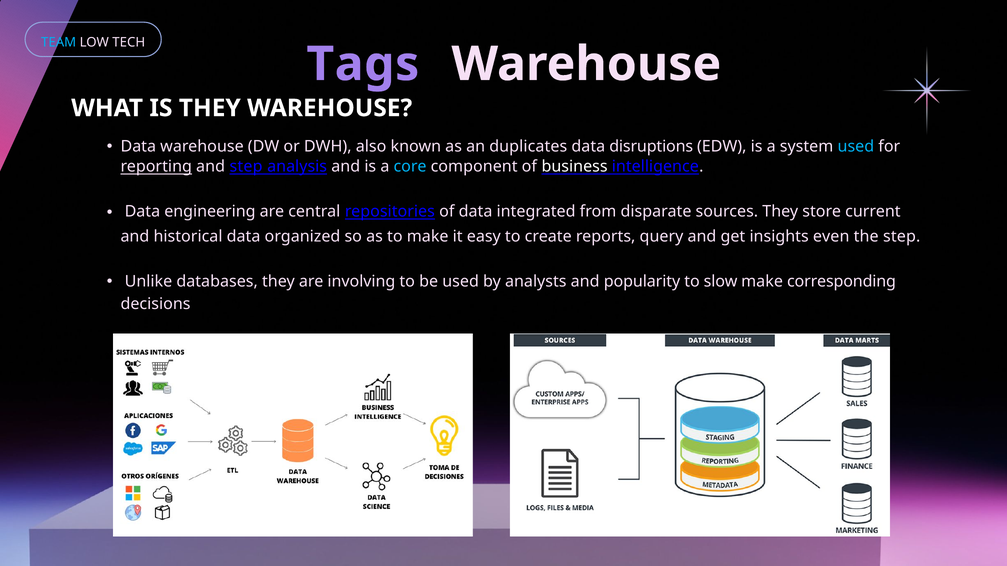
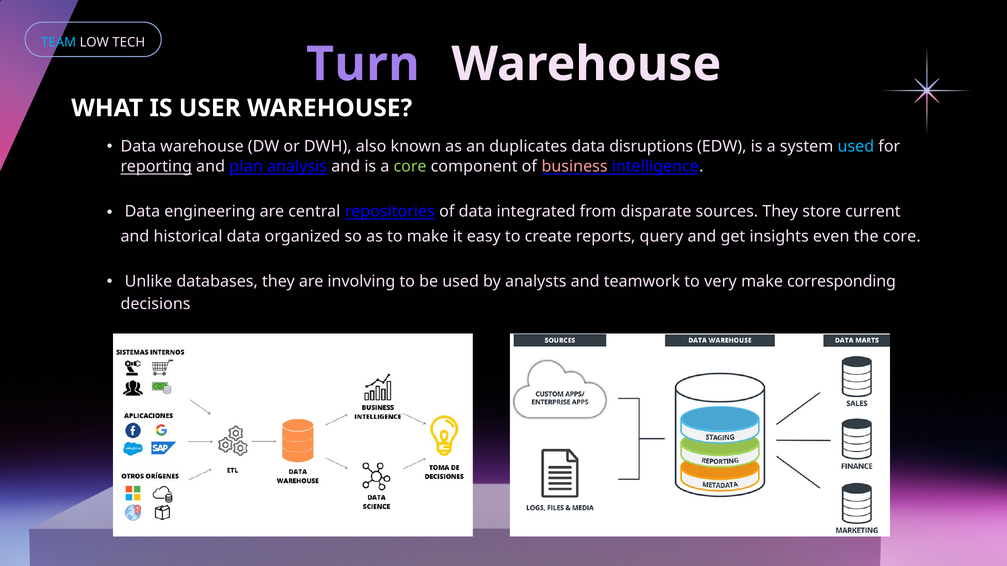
Tags: Tags -> Turn
IS THEY: THEY -> USER
and step: step -> plan
core at (410, 167) colour: light blue -> light green
business colour: white -> pink
the step: step -> core
popularity: popularity -> teamwork
slow: slow -> very
